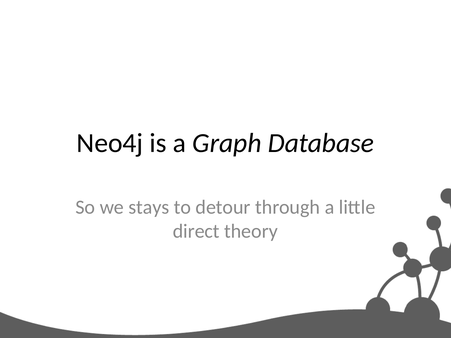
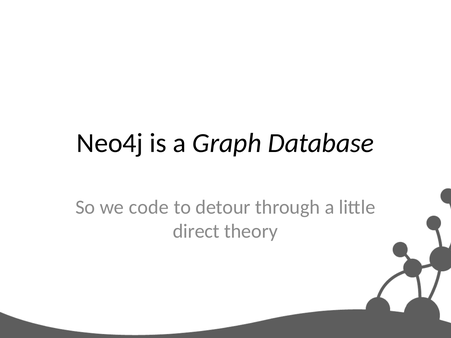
stays: stays -> code
